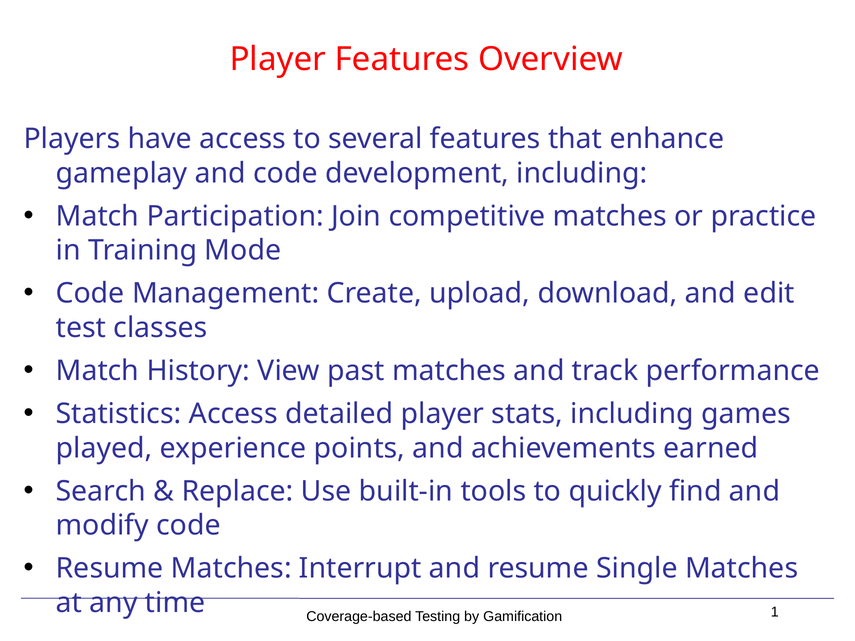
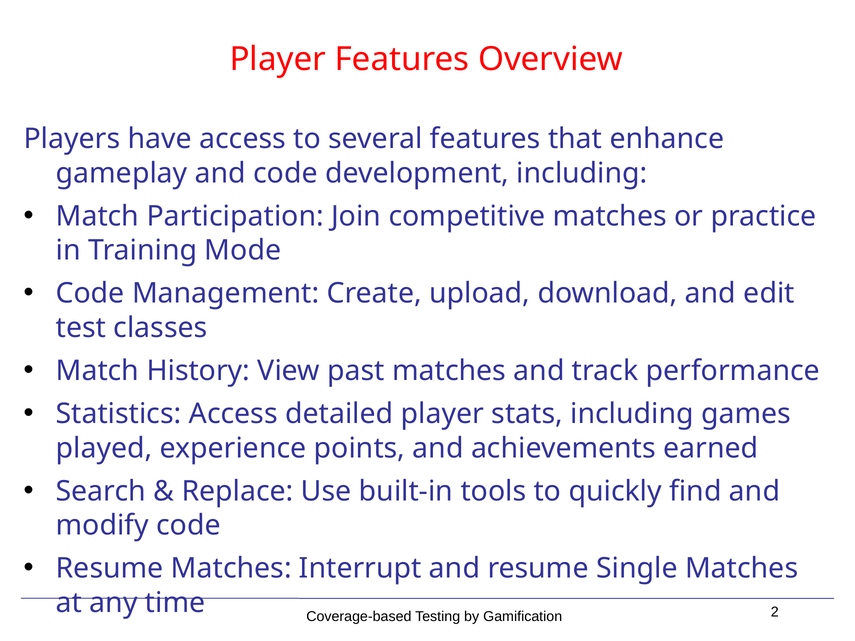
1: 1 -> 2
